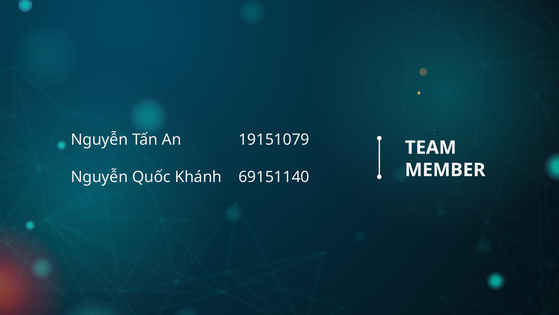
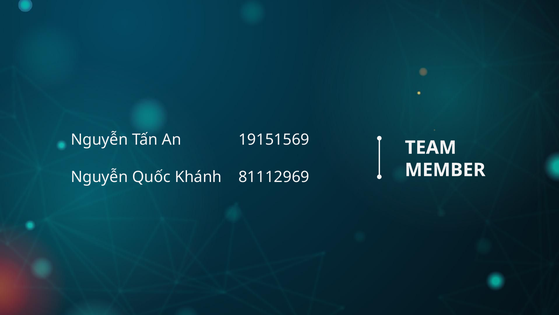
19151079: 19151079 -> 19151569
69151140: 69151140 -> 81112969
